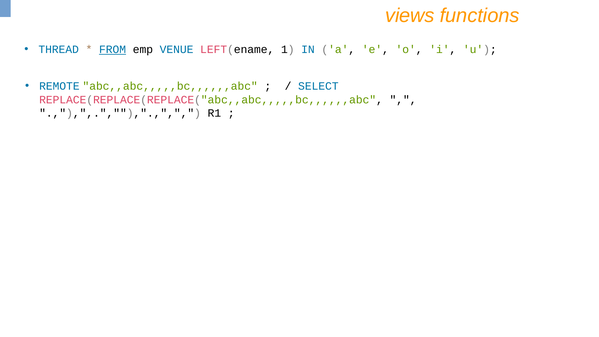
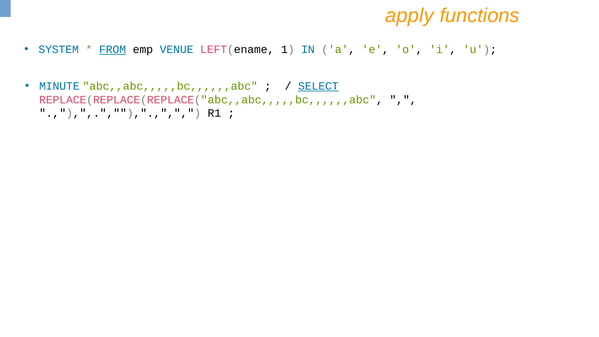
views: views -> apply
THREAD: THREAD -> SYSTEM
REMOTE: REMOTE -> MINUTE
SELECT underline: none -> present
